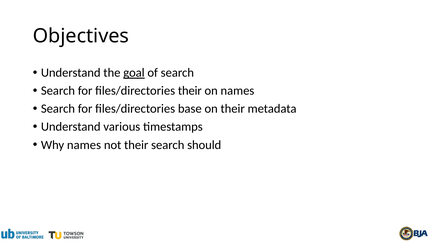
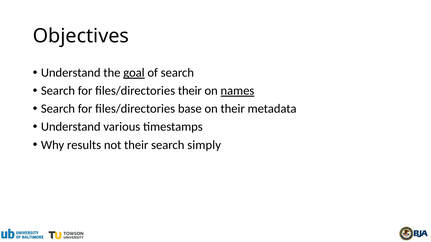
names at (237, 91) underline: none -> present
Why names: names -> results
should: should -> simply
